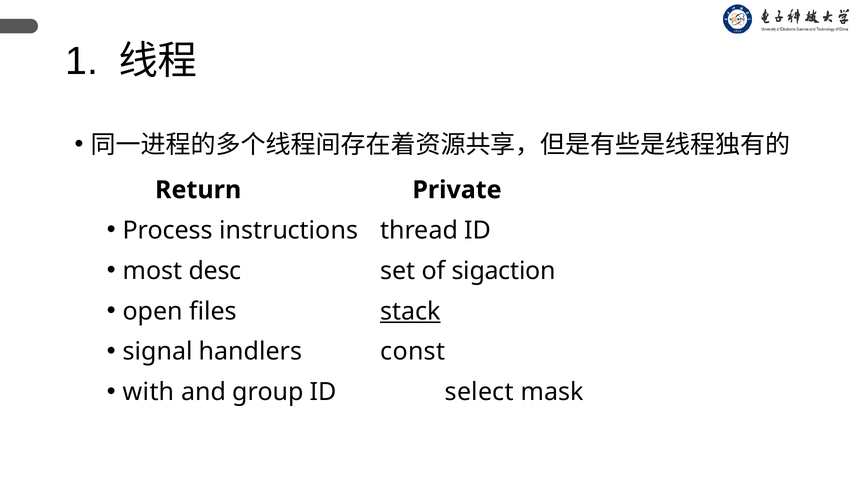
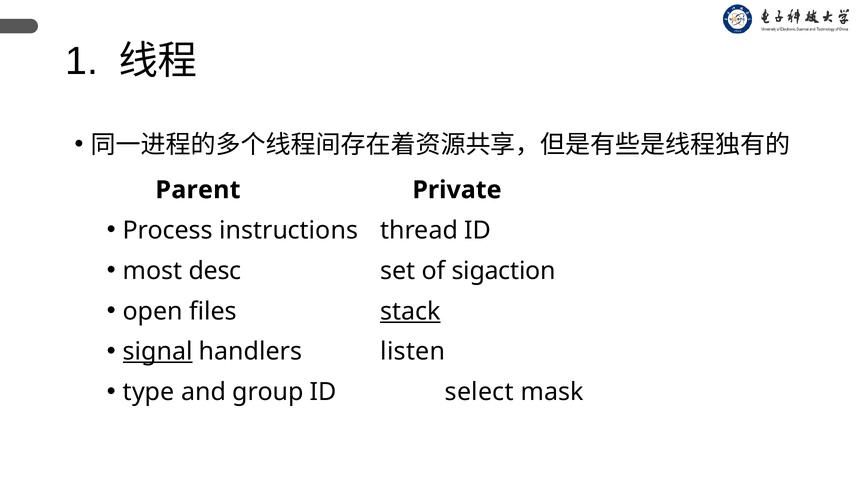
Return: Return -> Parent
signal underline: none -> present
const: const -> listen
with: with -> type
